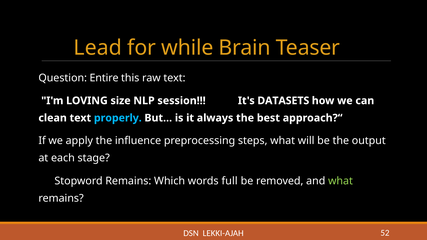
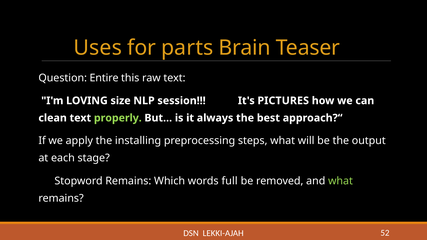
Lead: Lead -> Uses
while: while -> parts
DATASETS: DATASETS -> PICTURES
properly colour: light blue -> light green
influence: influence -> installing
